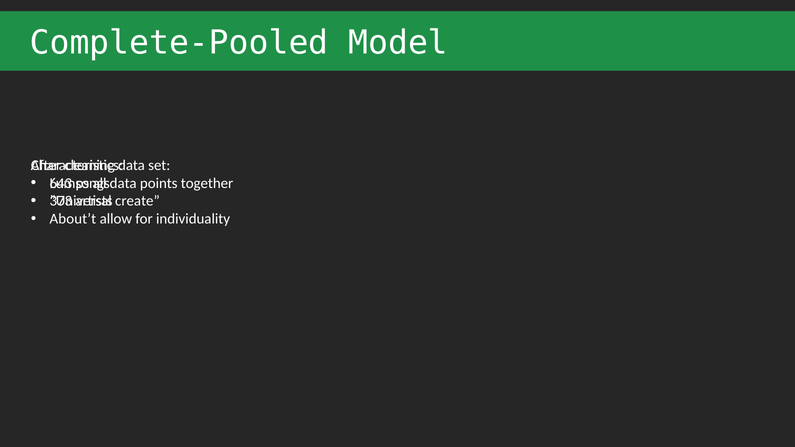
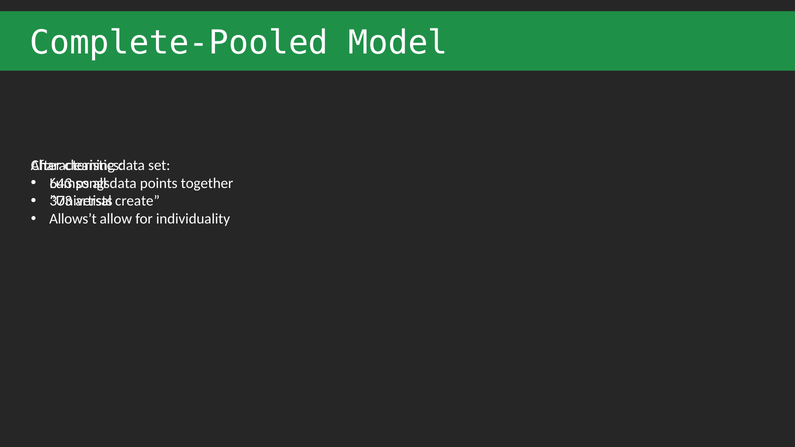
About’t: About’t -> Allows’t
